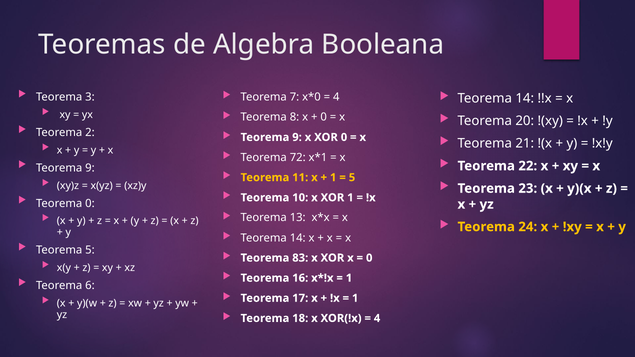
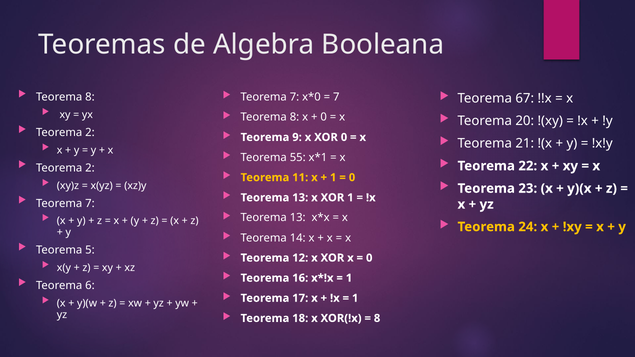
3 at (90, 97): 3 -> 8
4 at (336, 97): 4 -> 7
14 at (525, 98): 14 -> 67
72: 72 -> 55
9 at (90, 168): 9 -> 2
5 at (352, 178): 5 -> 0
10 at (300, 198): 10 -> 13
0 at (90, 203): 0 -> 7
83: 83 -> 12
4 at (377, 318): 4 -> 8
